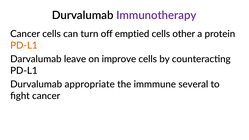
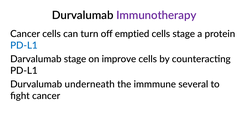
cells other: other -> stage
PD-L1 at (24, 46) colour: orange -> blue
Darvalumab leave: leave -> stage
appropriate: appropriate -> underneath
